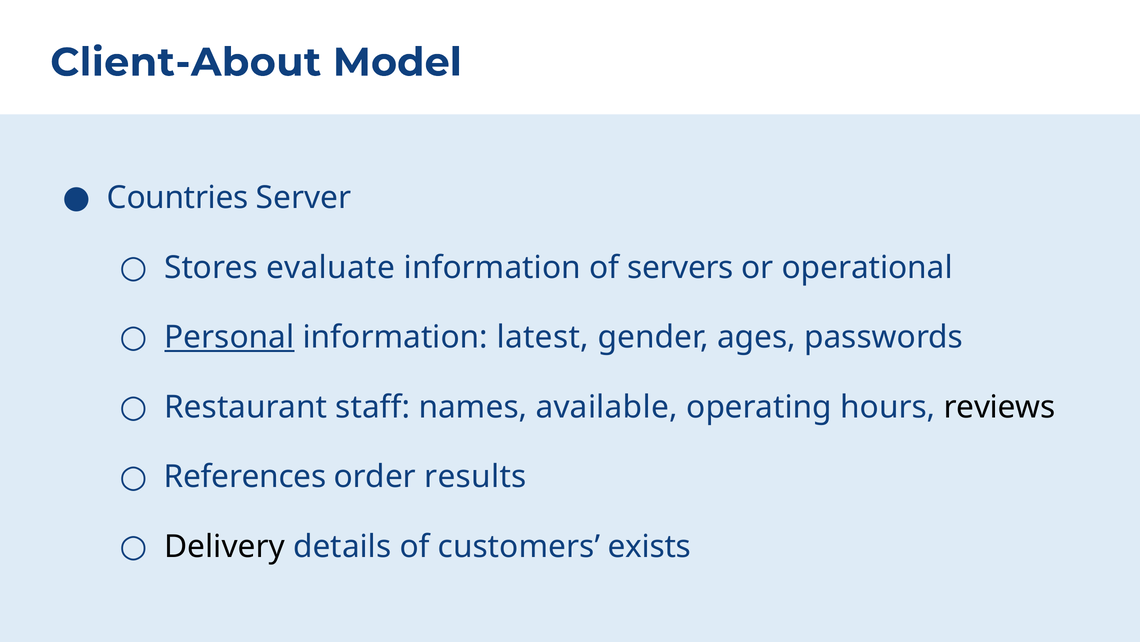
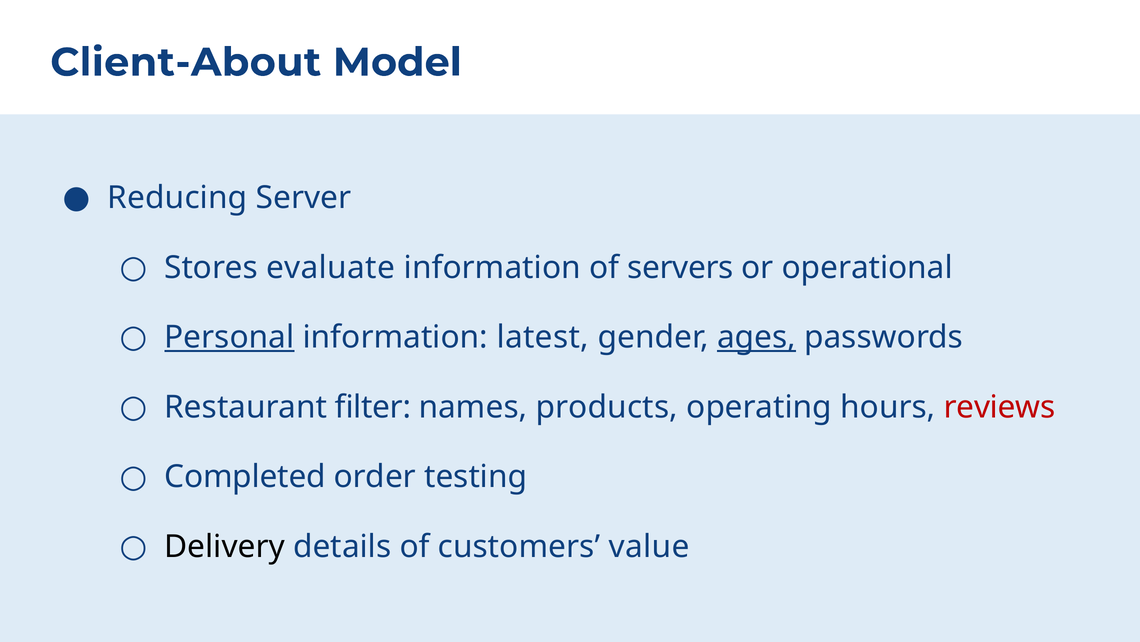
Countries: Countries -> Reducing
ages underline: none -> present
staff: staff -> filter
available: available -> products
reviews colour: black -> red
References: References -> Completed
results: results -> testing
exists: exists -> value
